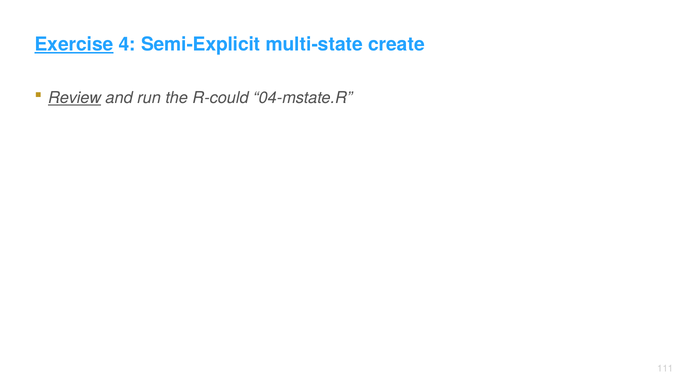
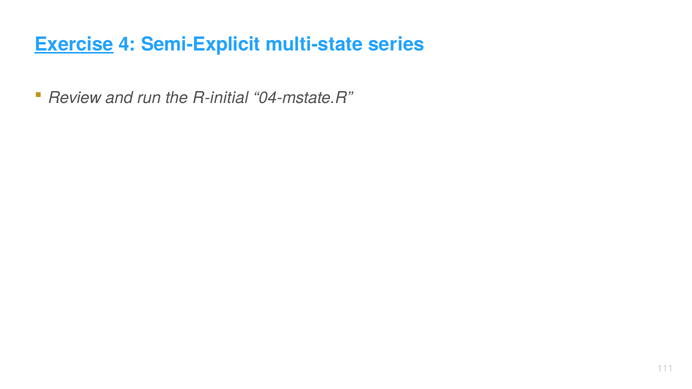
create: create -> series
Review underline: present -> none
R-could: R-could -> R-initial
